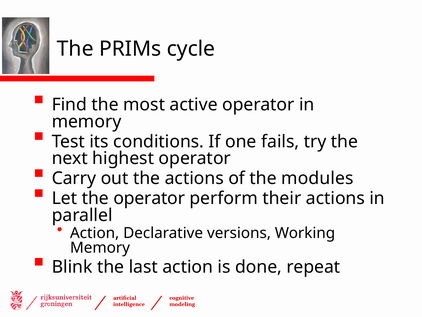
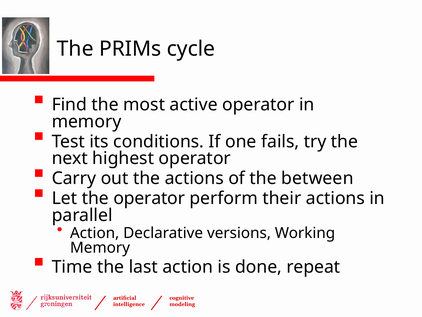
modules: modules -> between
Blink: Blink -> Time
